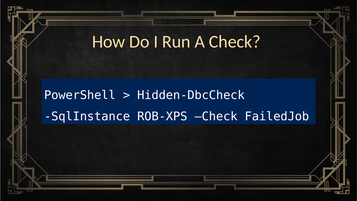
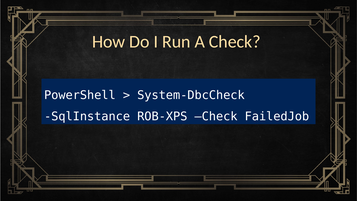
Hidden-DbcCheck: Hidden-DbcCheck -> System-DbcCheck
